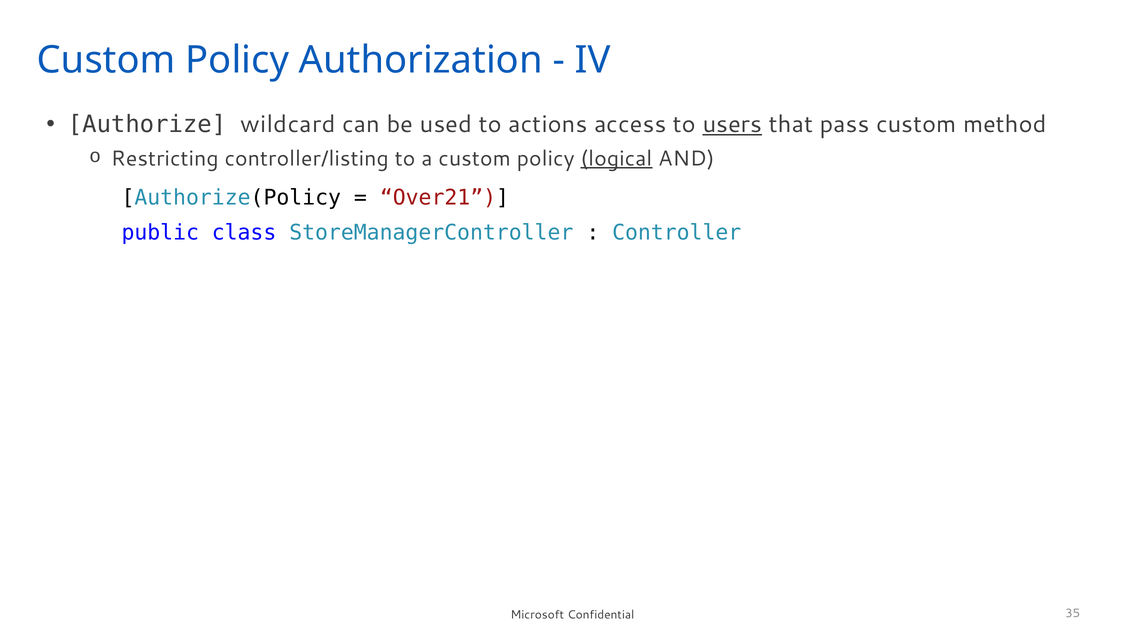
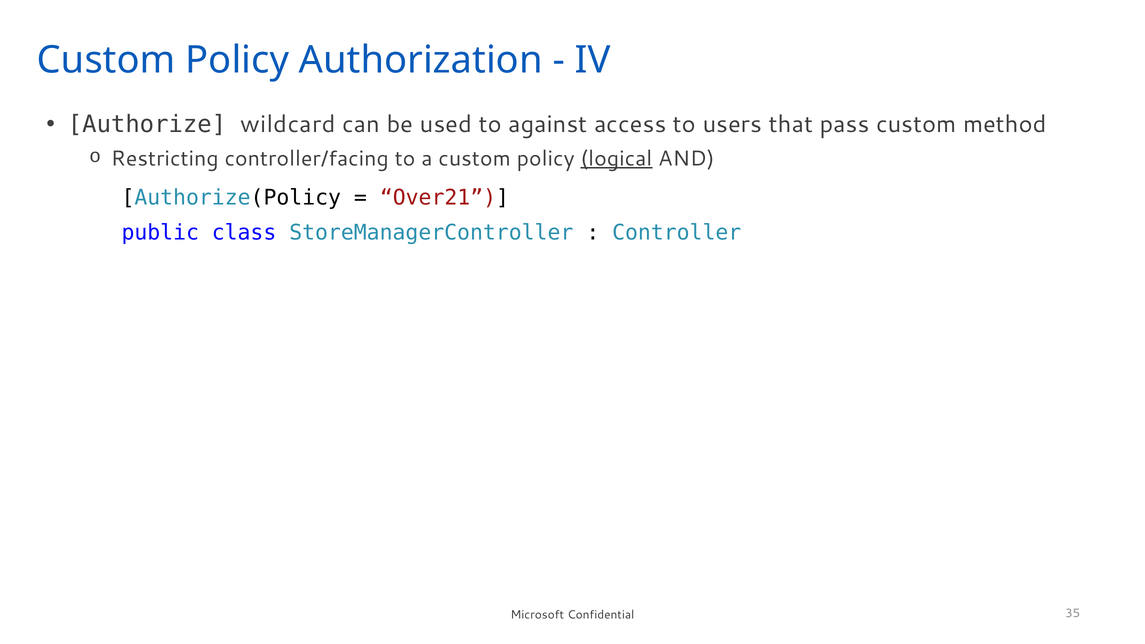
actions: actions -> against
users underline: present -> none
controller/listing: controller/listing -> controller/facing
